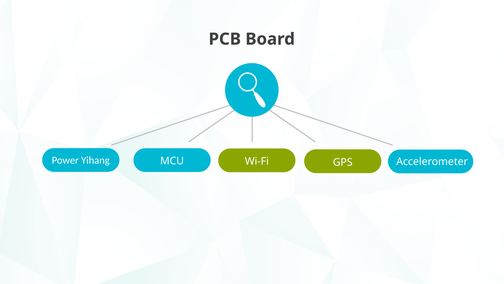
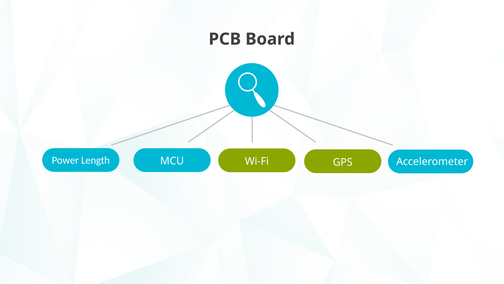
Yihang: Yihang -> Length
